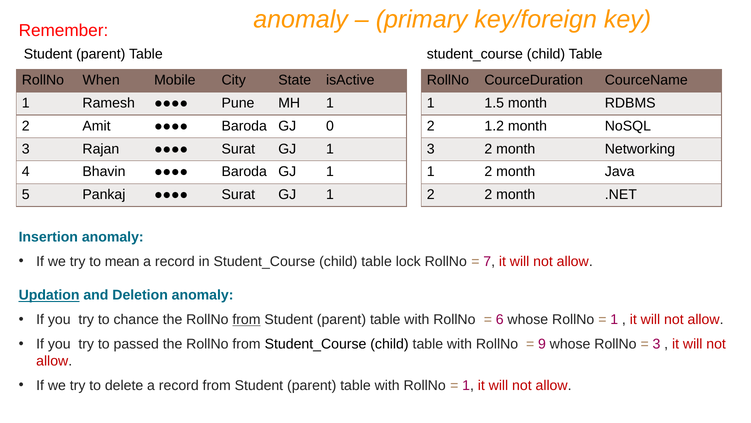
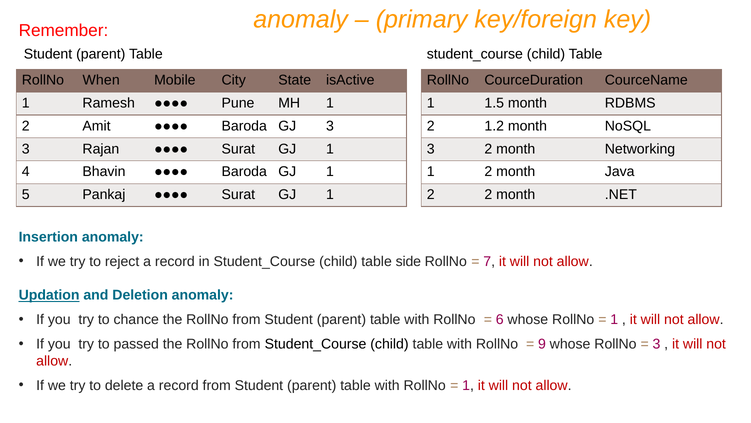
GJ 0: 0 -> 3
mean: mean -> reject
lock: lock -> side
from at (246, 319) underline: present -> none
